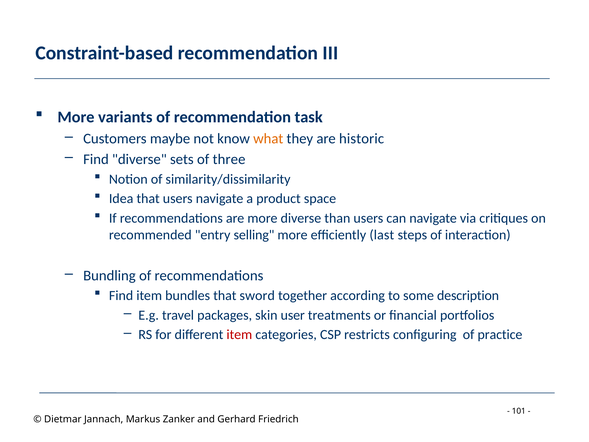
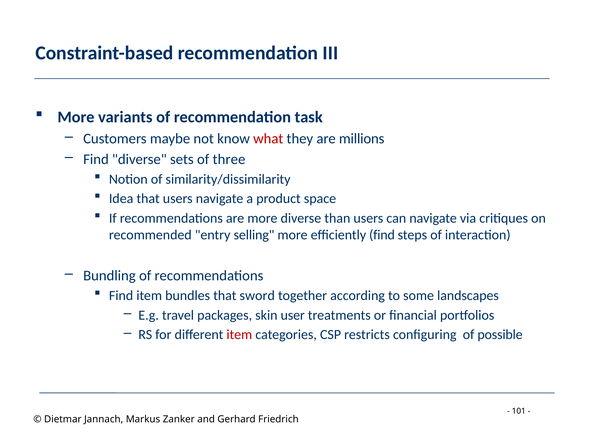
what colour: orange -> red
historic: historic -> millions
efficiently last: last -> find
description: description -> landscapes
practice: practice -> possible
